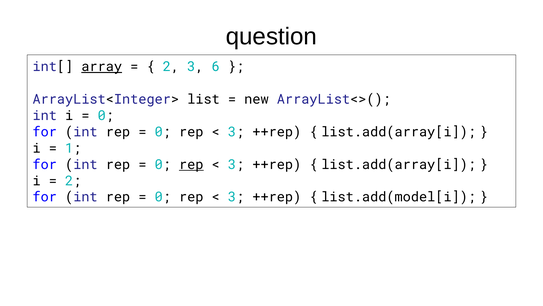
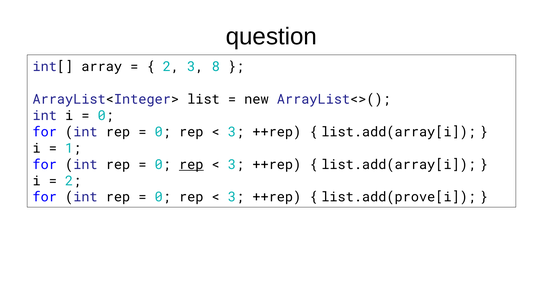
array underline: present -> none
6: 6 -> 8
list.add(model[i: list.add(model[i -> list.add(prove[i
